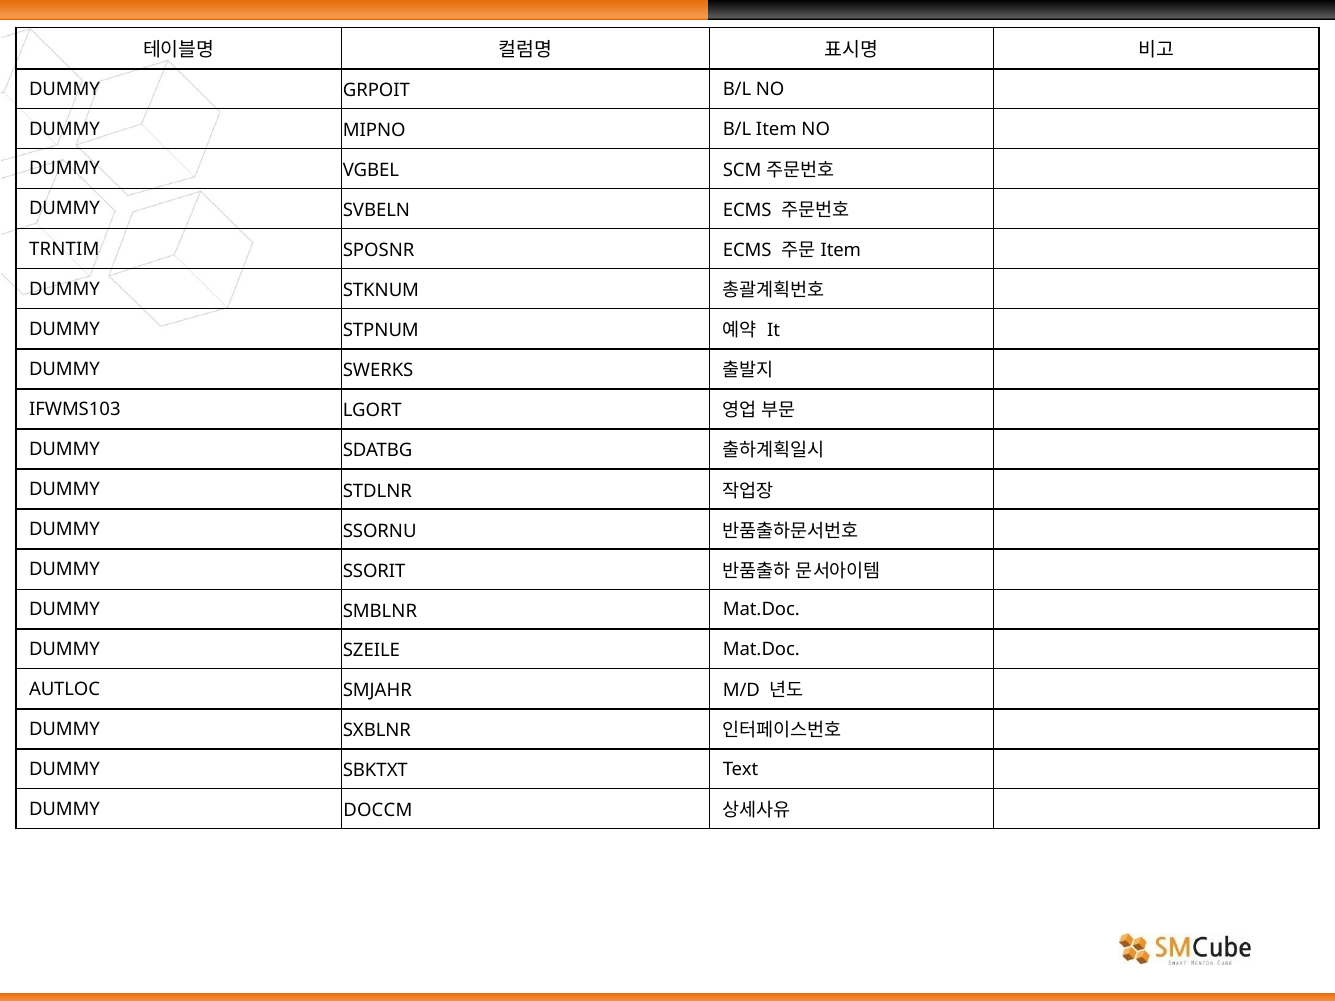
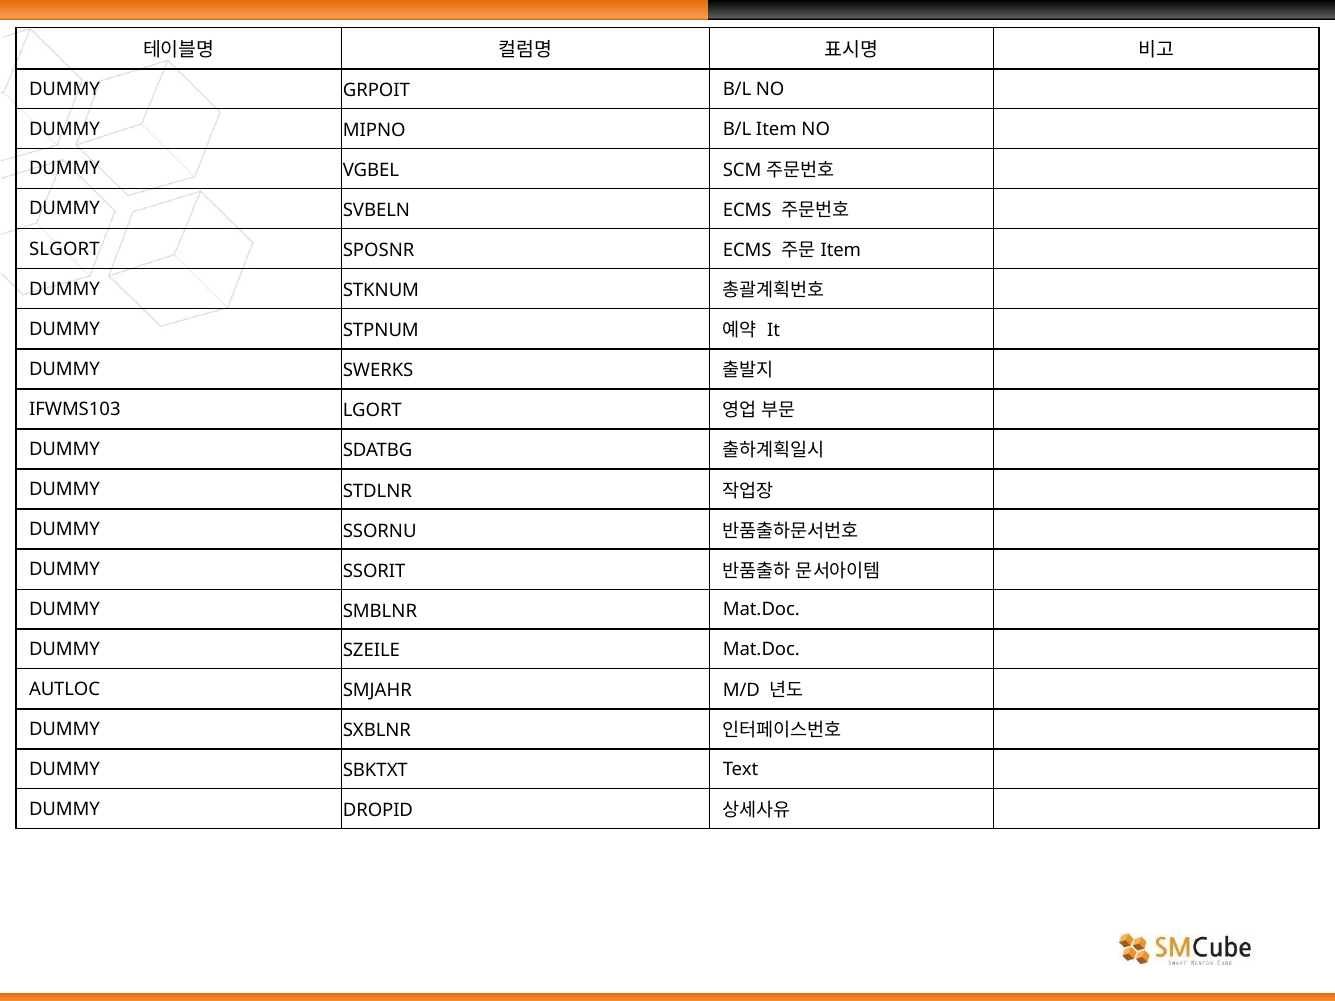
TRNTIM: TRNTIM -> SLGORT
DOCCM: DOCCM -> DROPID
